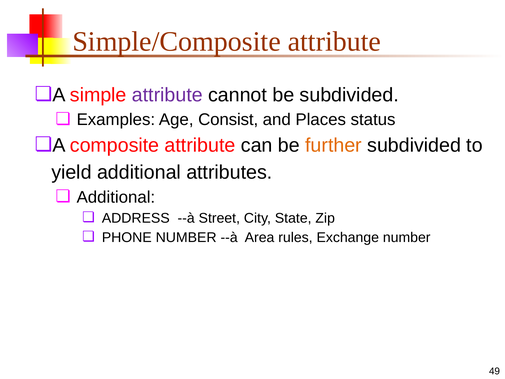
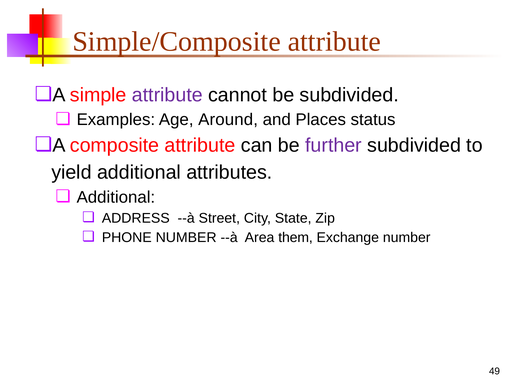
Consist: Consist -> Around
further colour: orange -> purple
rules: rules -> them
